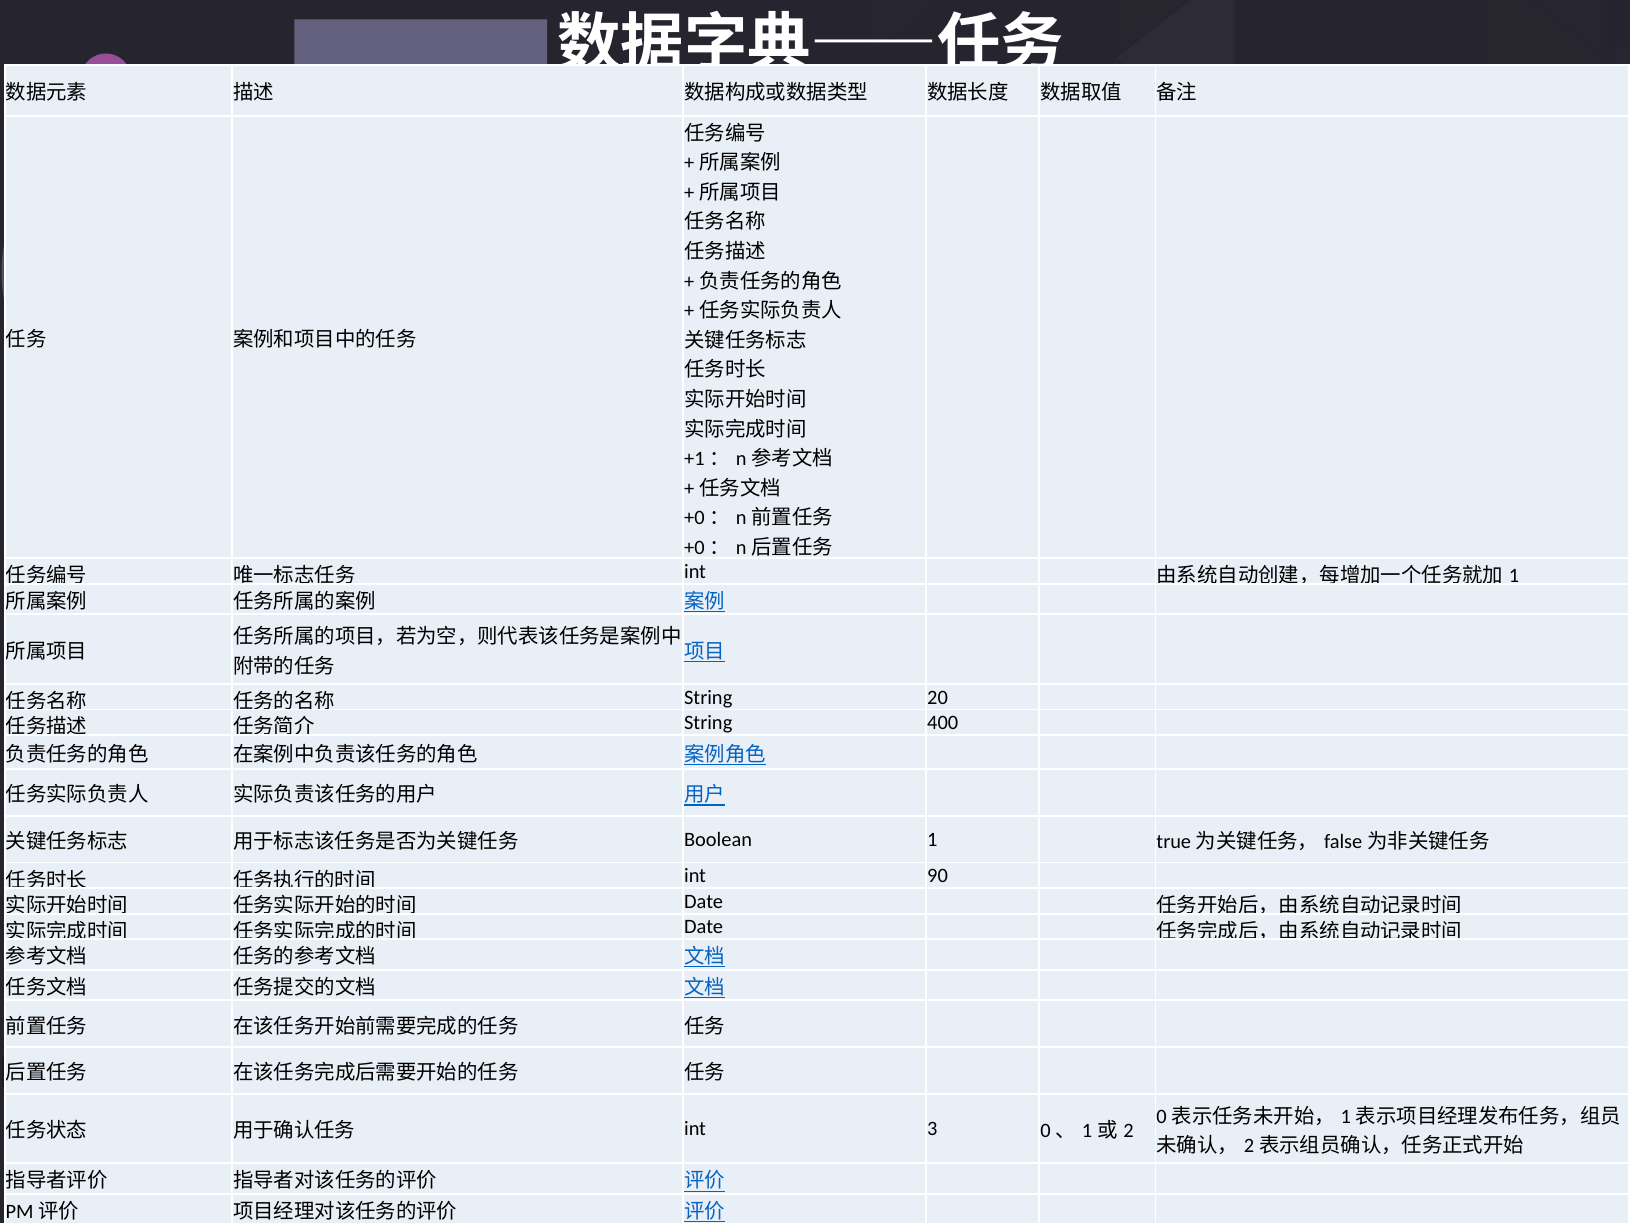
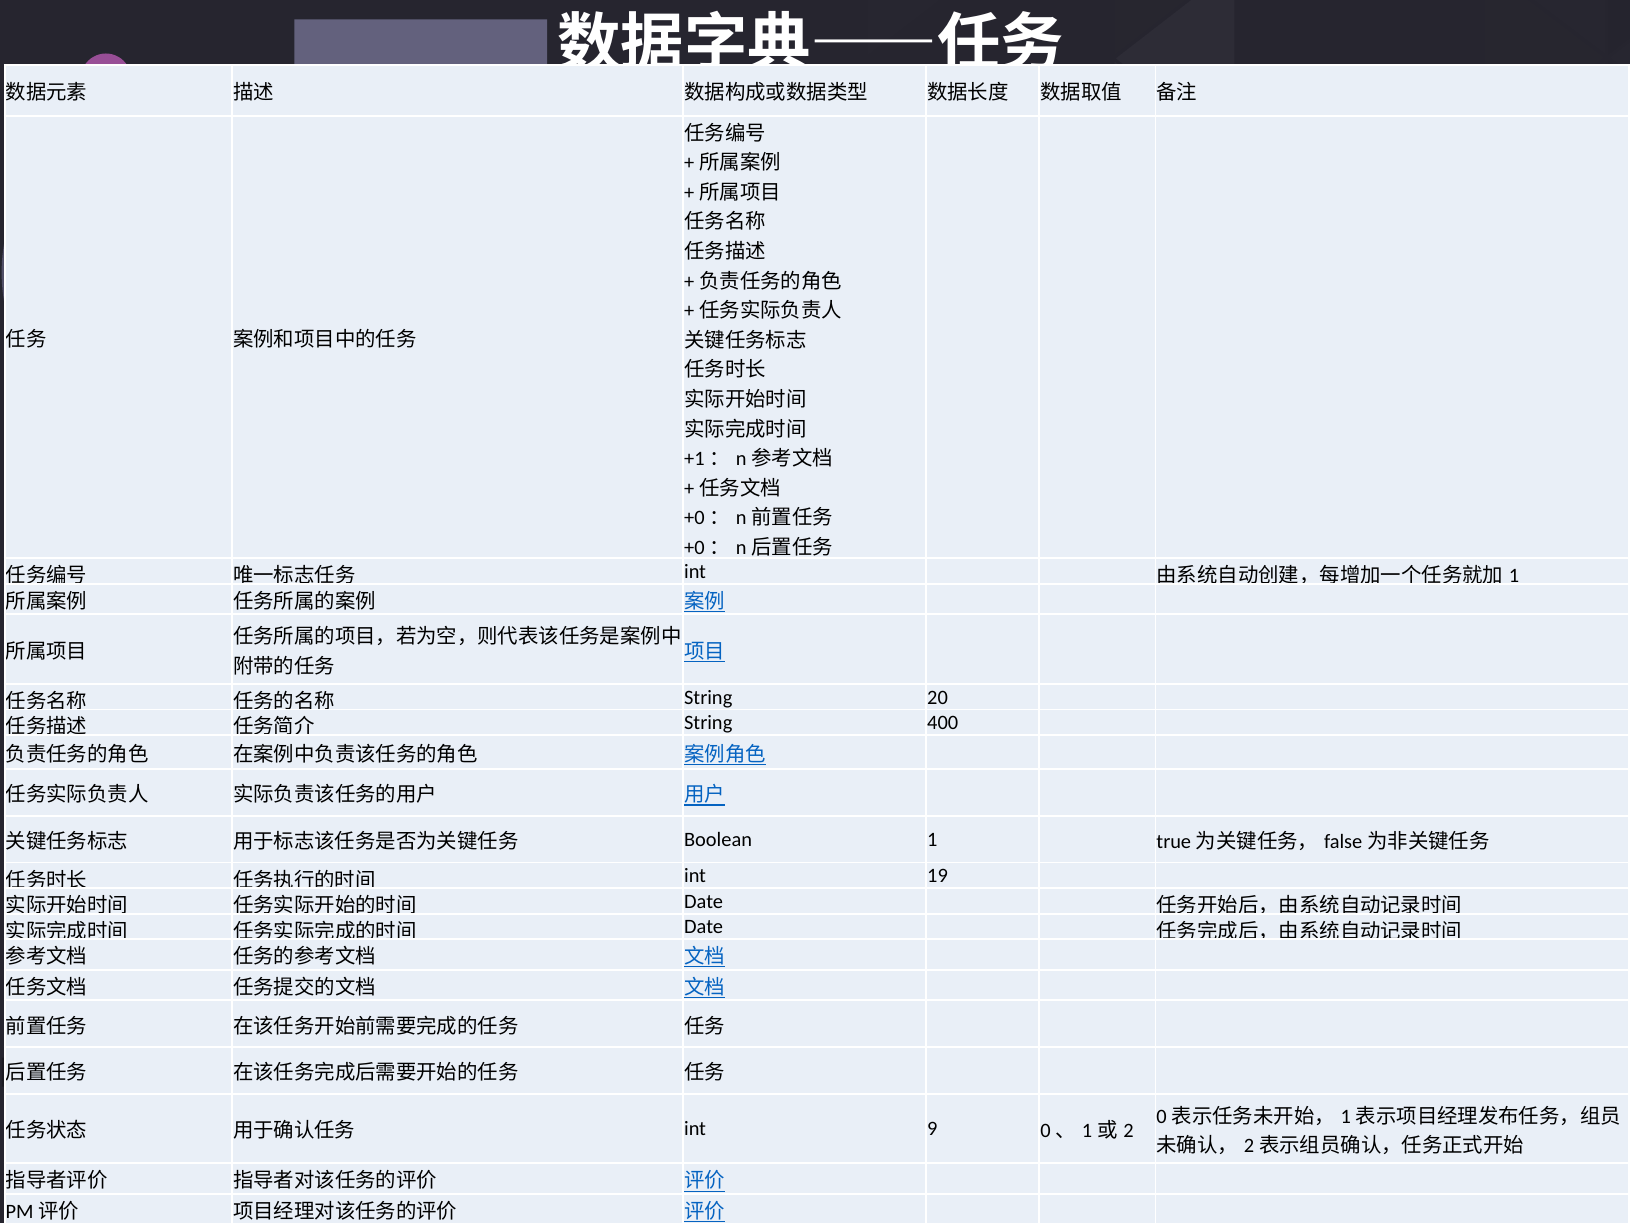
90: 90 -> 19
3: 3 -> 9
